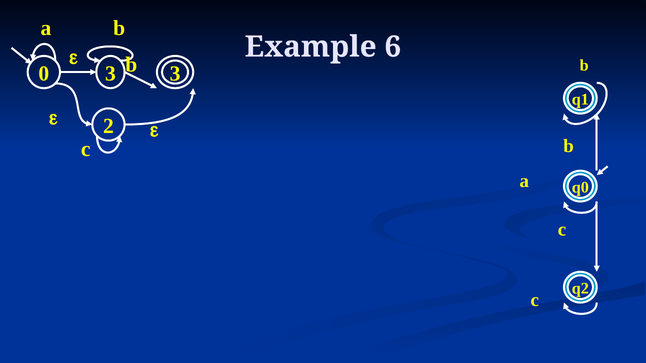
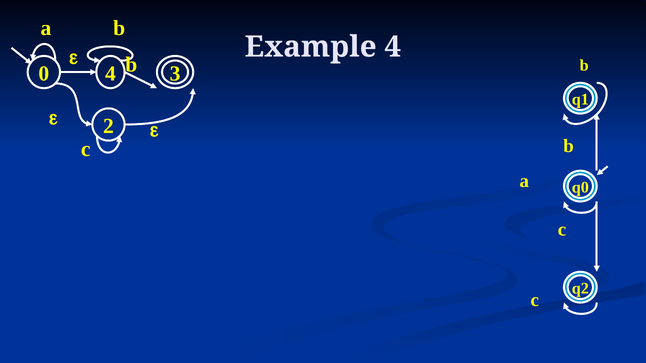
Example 6: 6 -> 4
0 3: 3 -> 4
